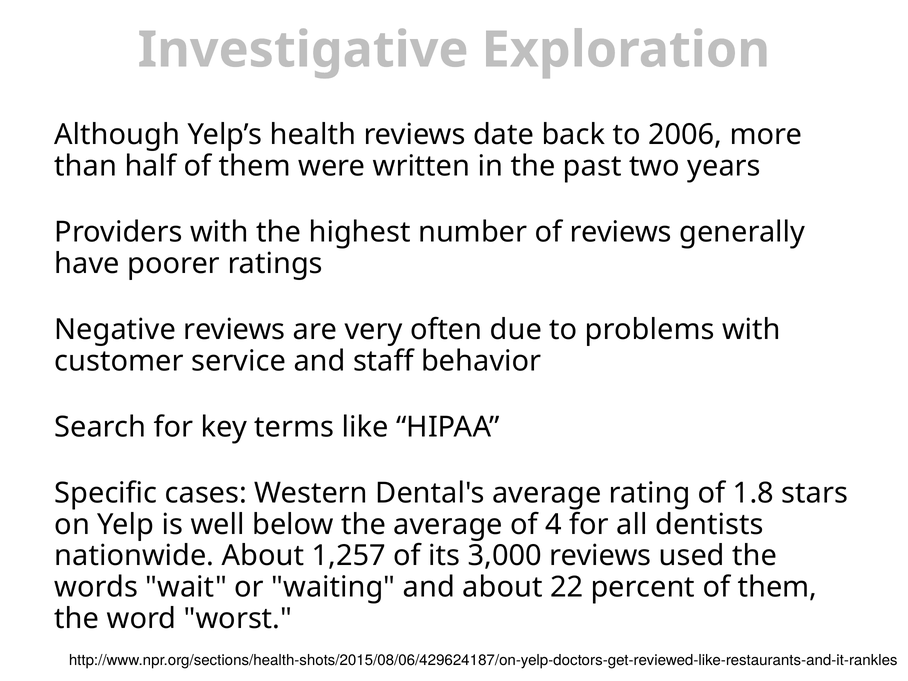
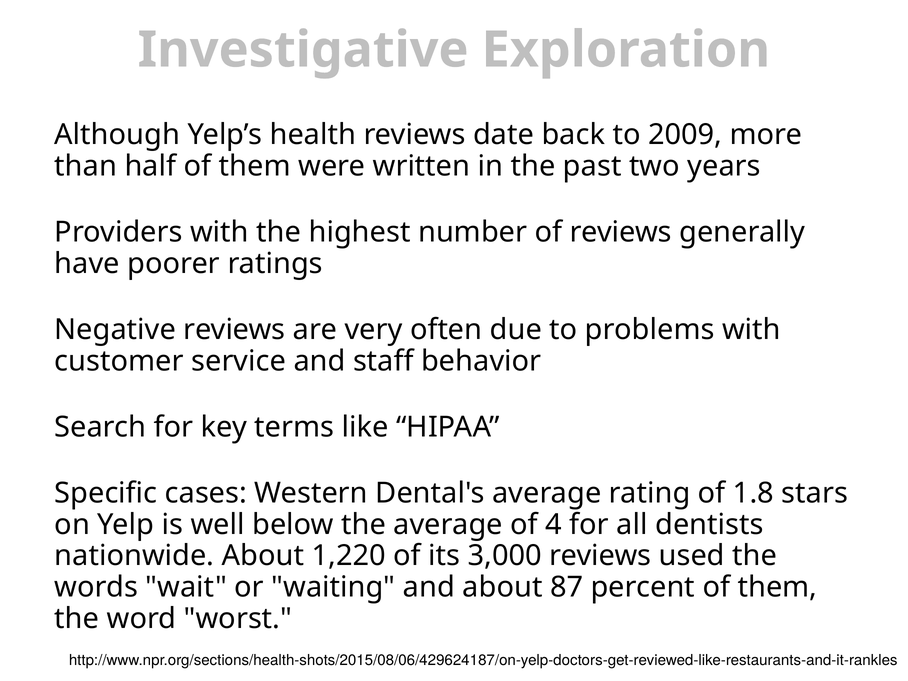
2006: 2006 -> 2009
1,257: 1,257 -> 1,220
22: 22 -> 87
